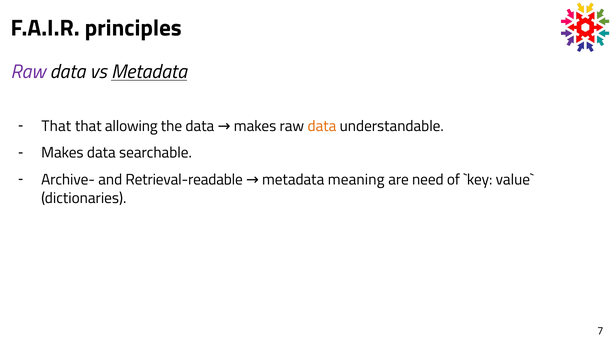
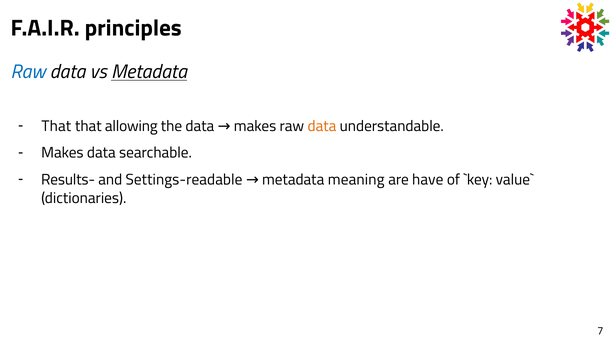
Raw at (28, 72) colour: purple -> blue
Archive-: Archive- -> Results-
Retrieval-readable: Retrieval-readable -> Settings-readable
need: need -> have
